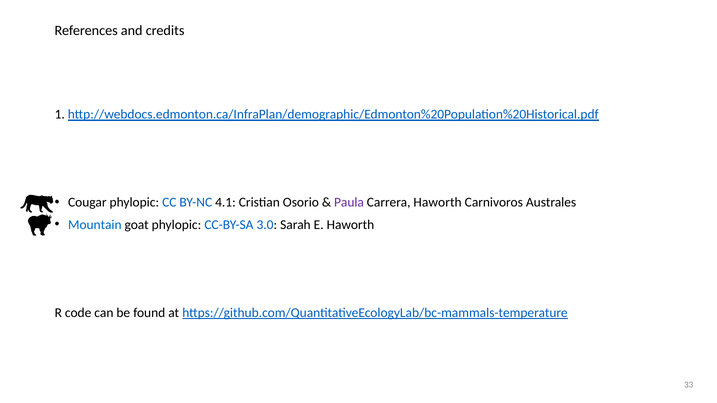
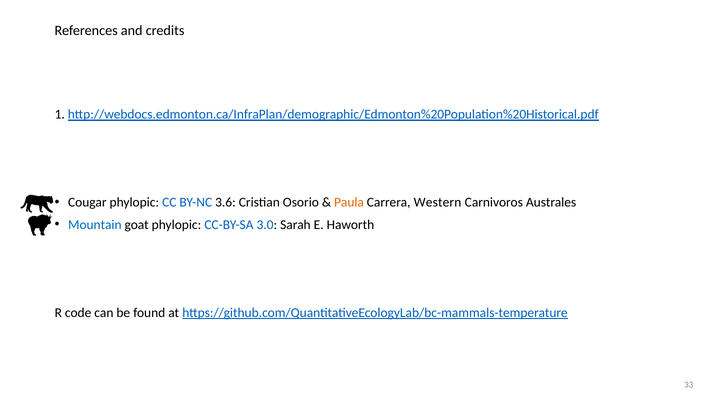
4.1: 4.1 -> 3.6
Paula colour: purple -> orange
Carrera Haworth: Haworth -> Western
